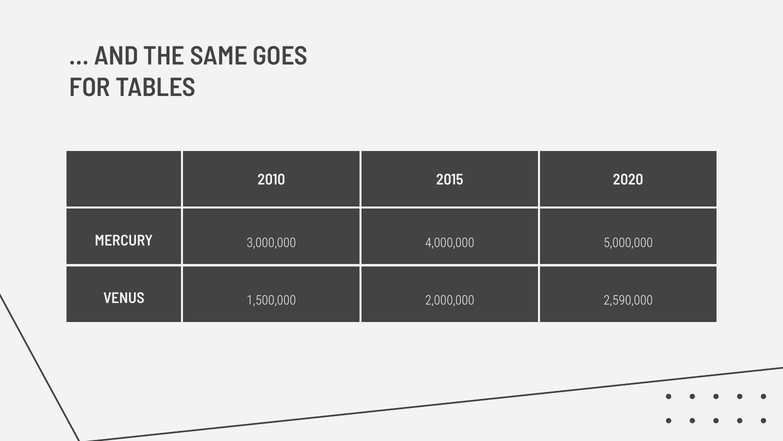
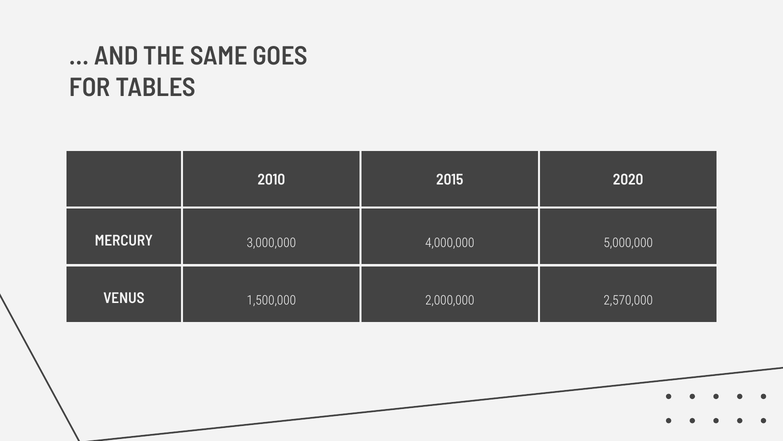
2,590,000: 2,590,000 -> 2,570,000
